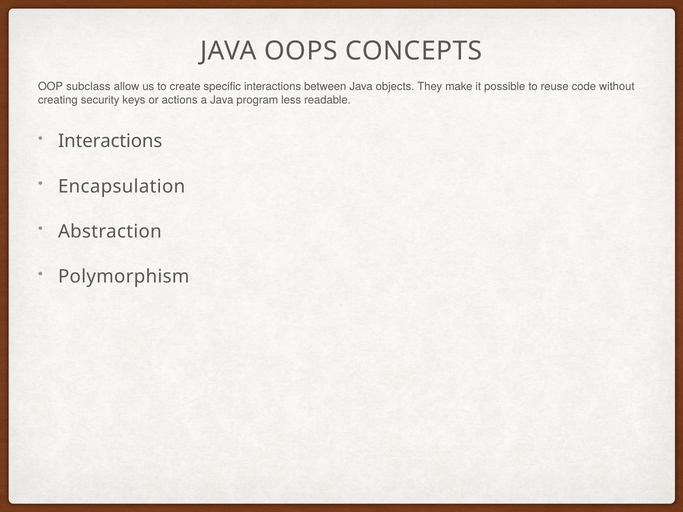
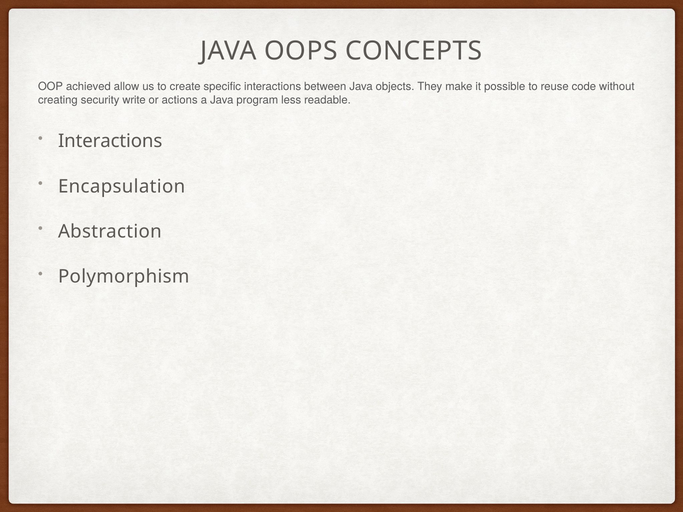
subclass: subclass -> achieved
keys: keys -> write
